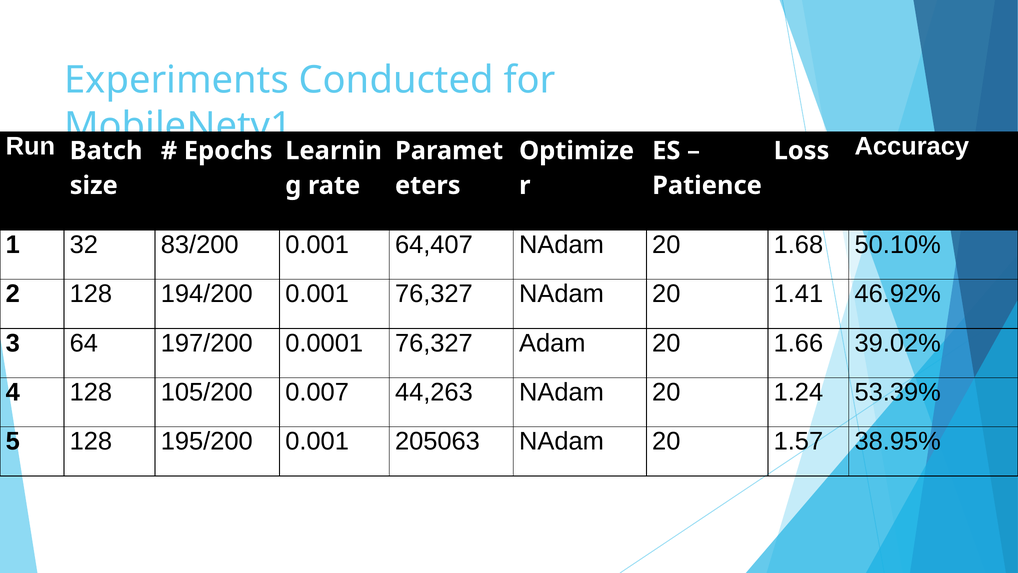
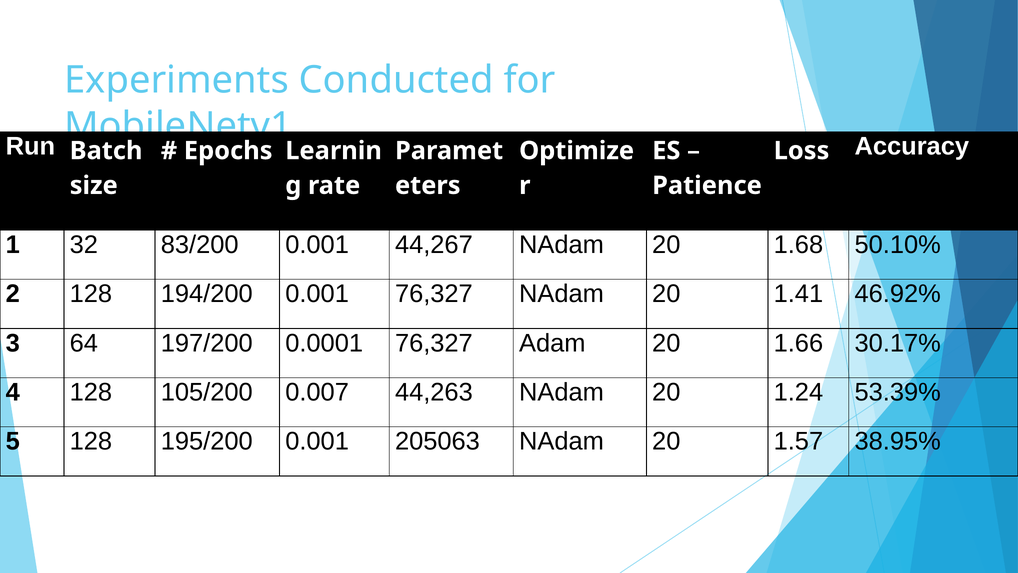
64,407: 64,407 -> 44,267
39.02%: 39.02% -> 30.17%
